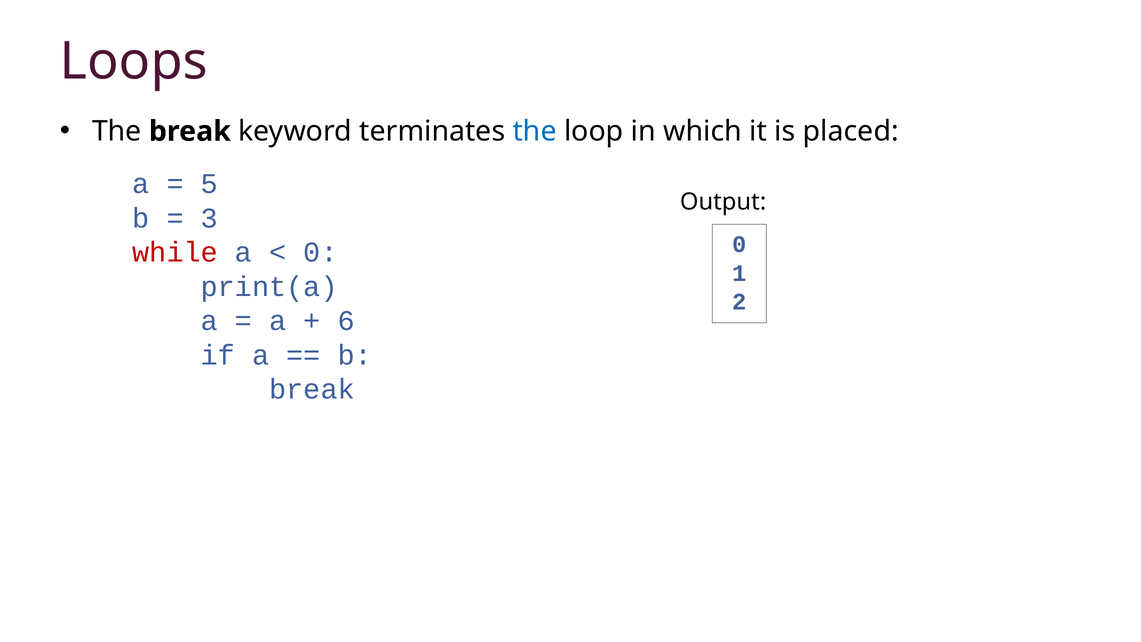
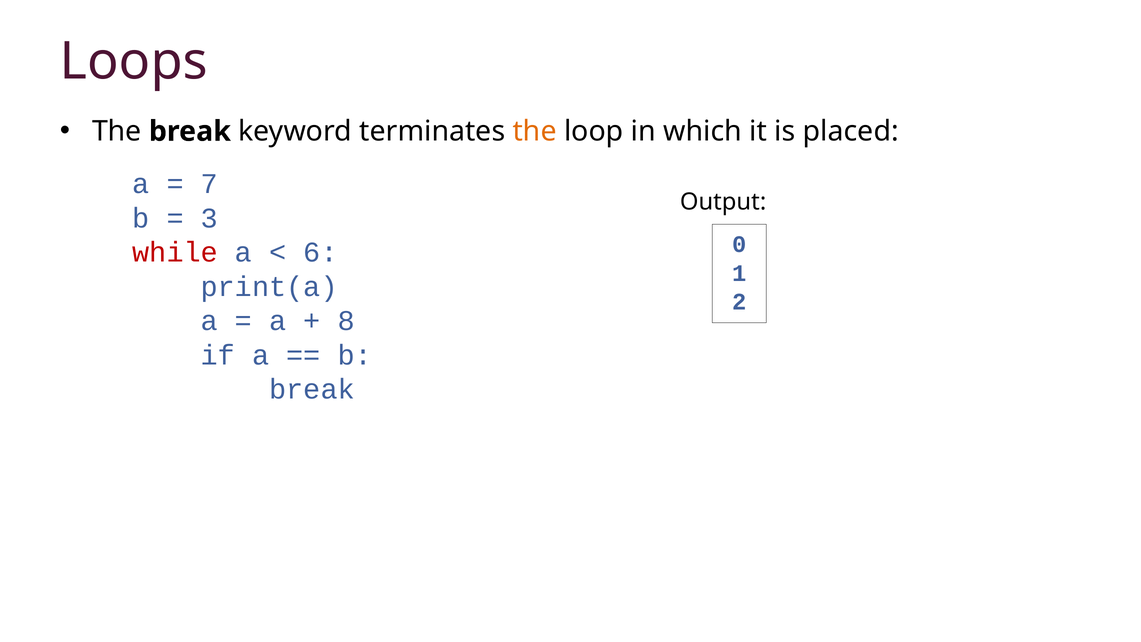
the at (535, 131) colour: blue -> orange
5: 5 -> 7
0 at (321, 252): 0 -> 6
6: 6 -> 8
